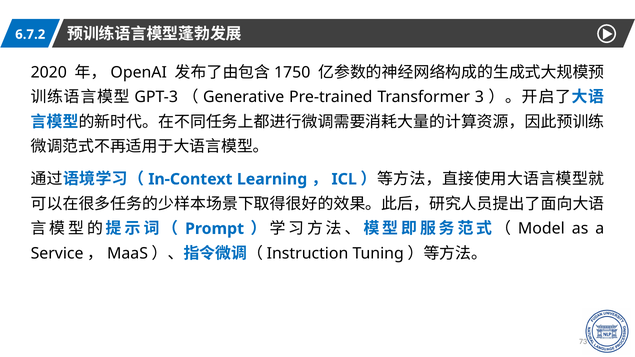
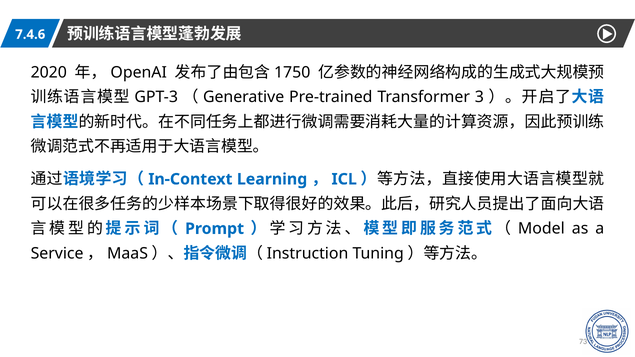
6.7.2: 6.7.2 -> 7.4.6
